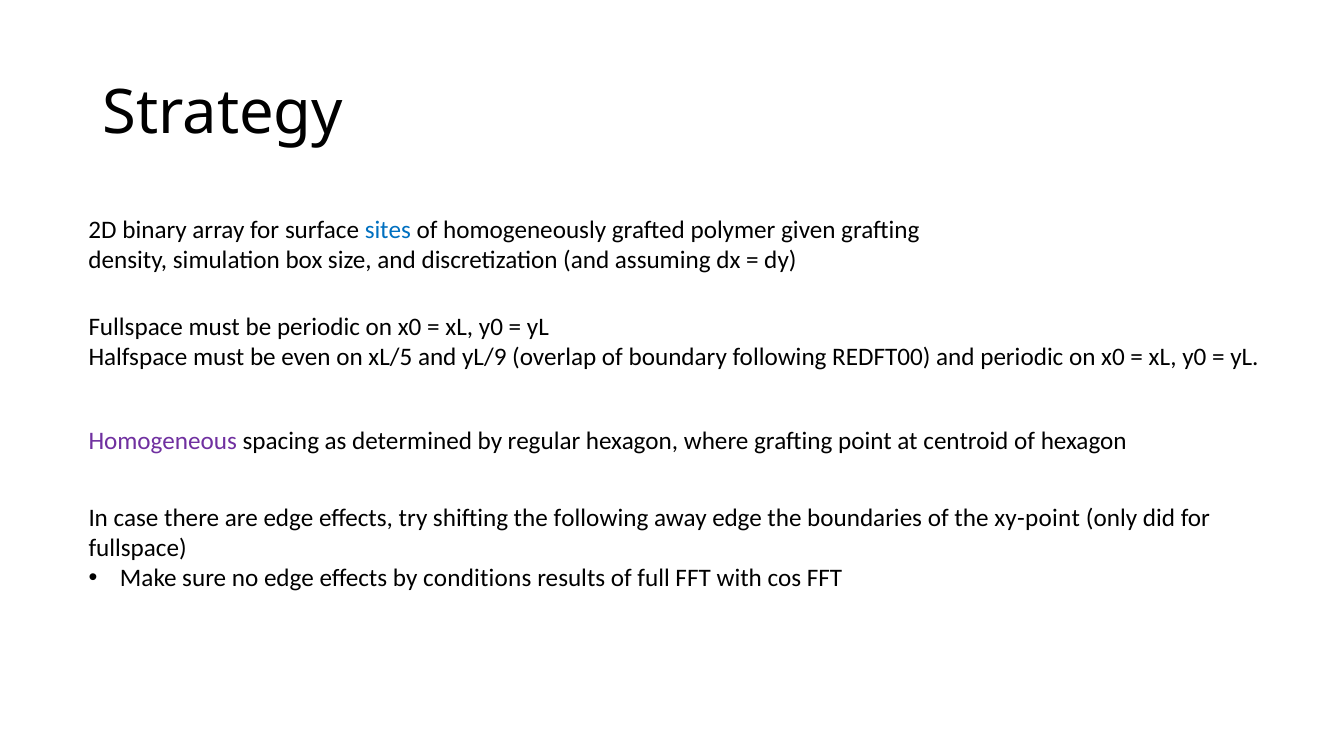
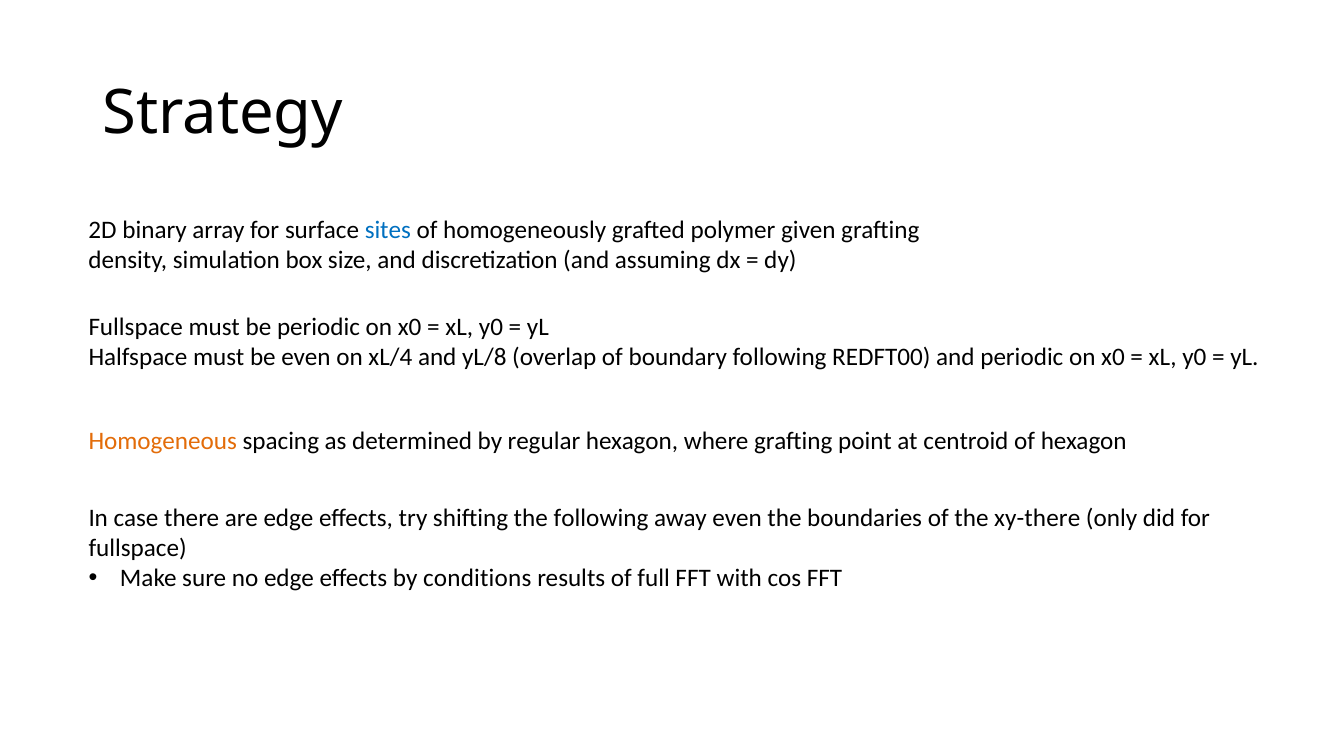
xL/5: xL/5 -> xL/4
yL/9: yL/9 -> yL/8
Homogeneous colour: purple -> orange
away edge: edge -> even
xy-point: xy-point -> xy-there
